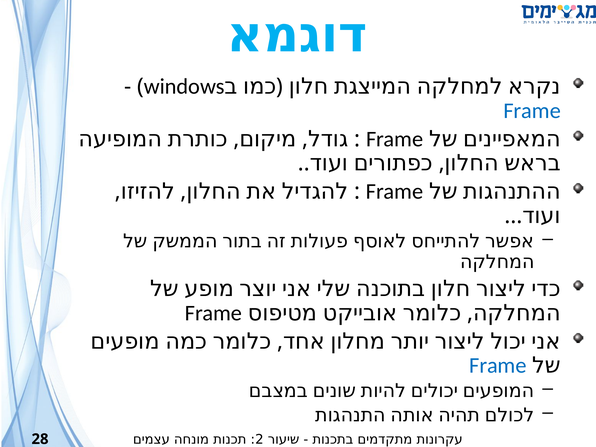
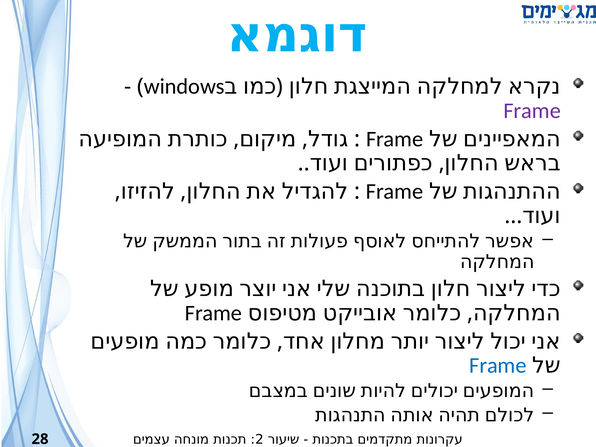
Frame at (532, 111) colour: blue -> purple
